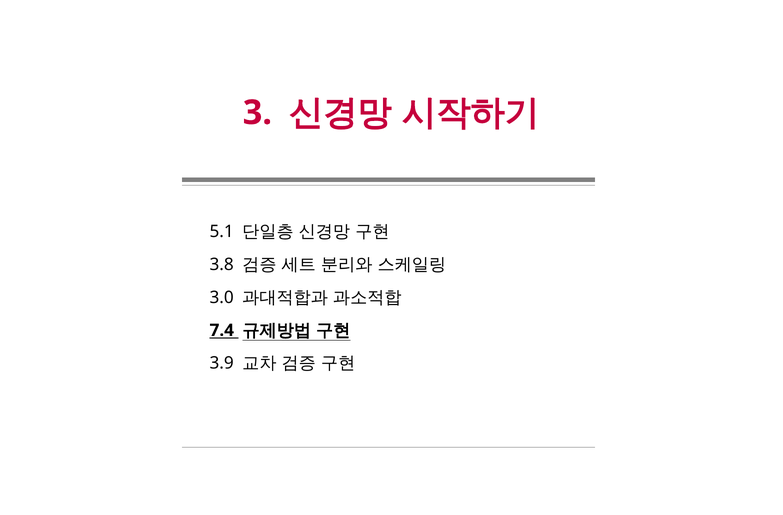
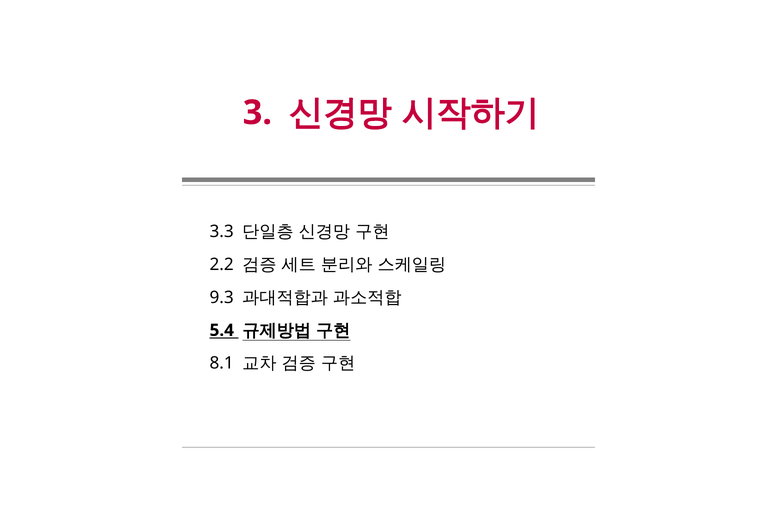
5.1: 5.1 -> 3.3
3.8: 3.8 -> 2.2
3.0: 3.0 -> 9.3
7.4: 7.4 -> 5.4
3.9: 3.9 -> 8.1
